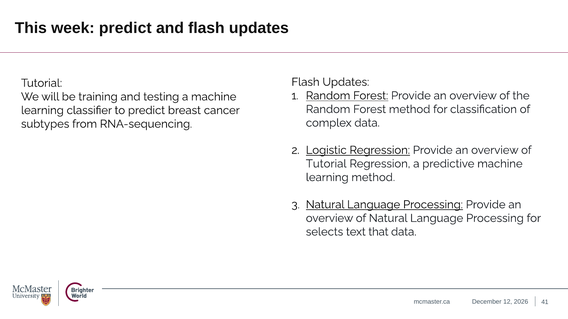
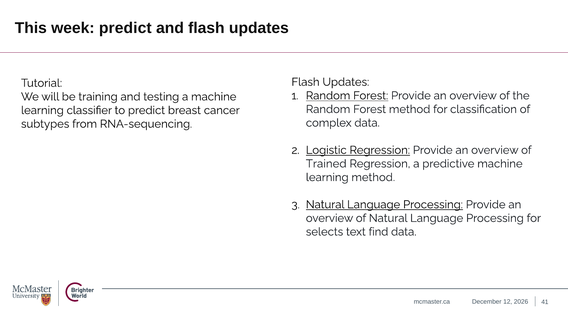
Tutorial at (326, 164): Tutorial -> Trained
that: that -> find
